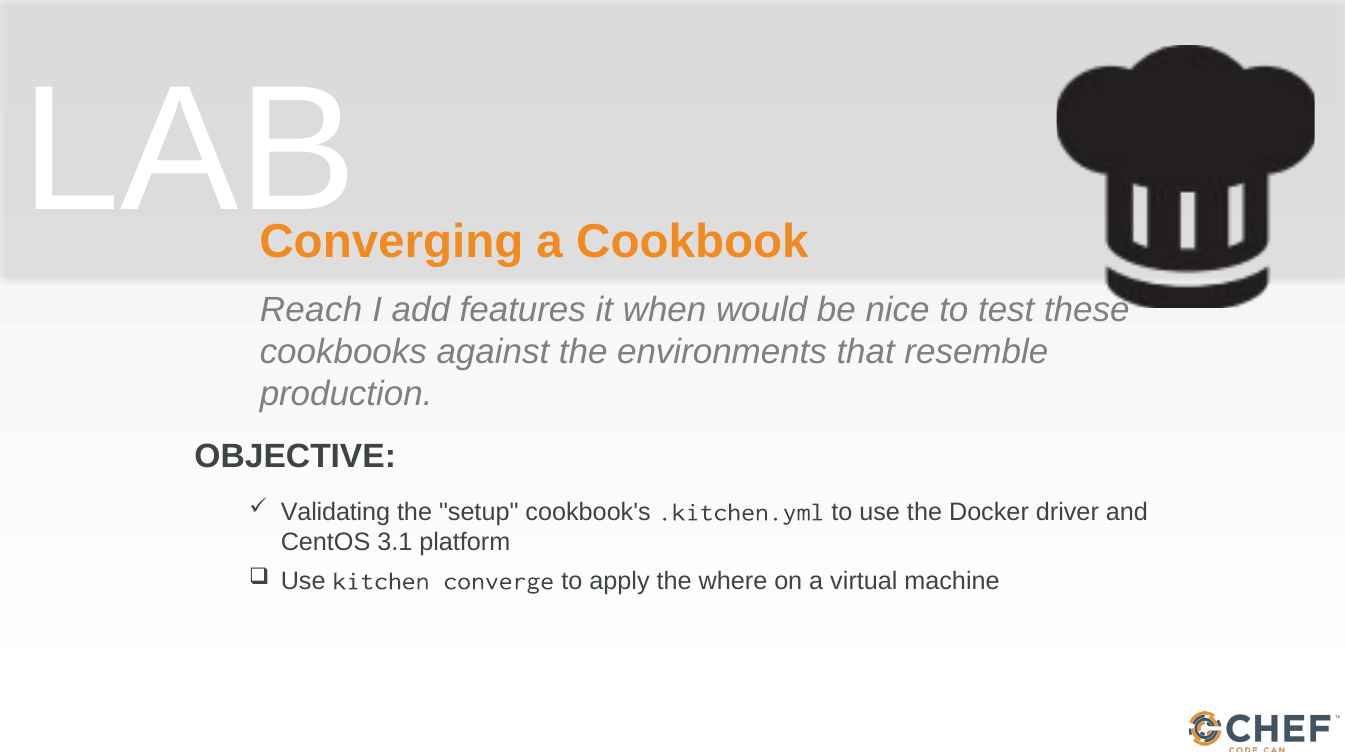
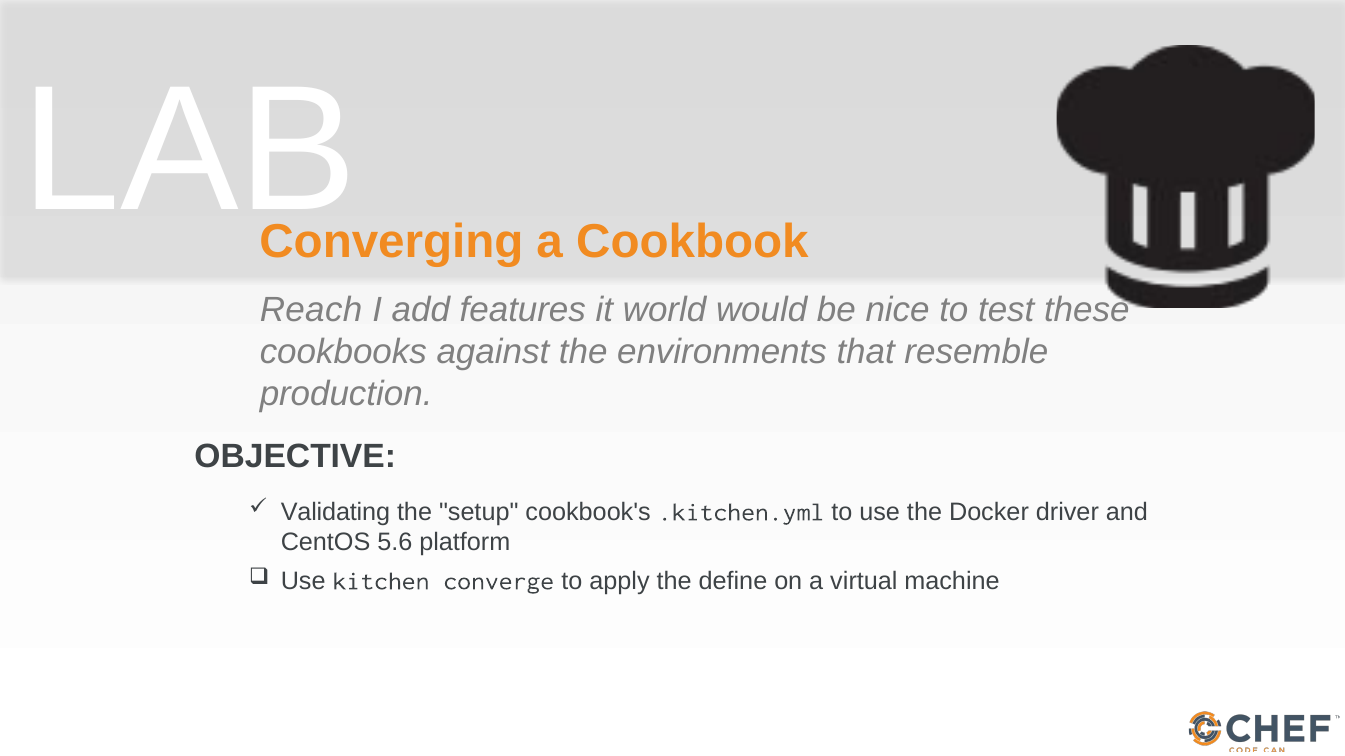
when: when -> world
3.1: 3.1 -> 5.6
where: where -> define
